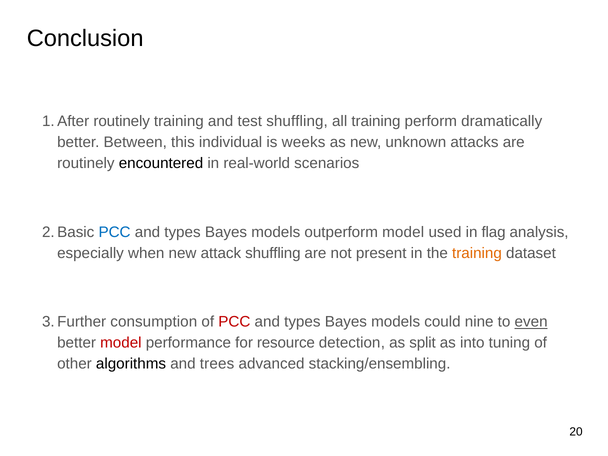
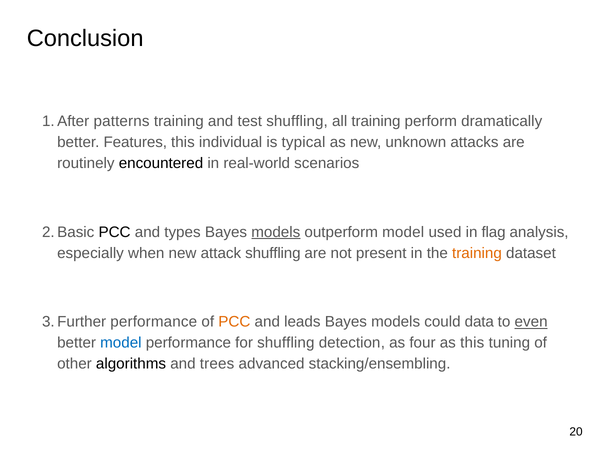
routinely at (122, 121): routinely -> patterns
Between: Between -> Features
weeks: weeks -> typical
PCC at (115, 232) colour: blue -> black
models at (276, 232) underline: none -> present
consumption at (154, 322): consumption -> performance
PCC at (234, 322) colour: red -> orange
types at (302, 322): types -> leads
nine: nine -> data
model at (121, 343) colour: red -> blue
for resource: resource -> shuffling
split: split -> four
as into: into -> this
